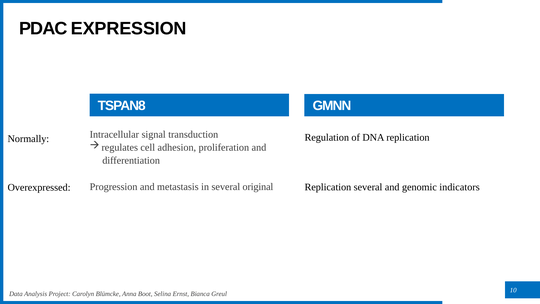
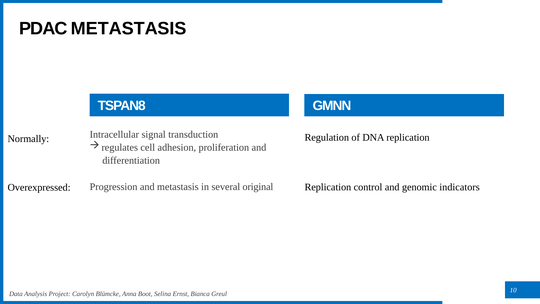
PDAC EXPRESSION: EXPRESSION -> METASTASIS
Replication several: several -> control
